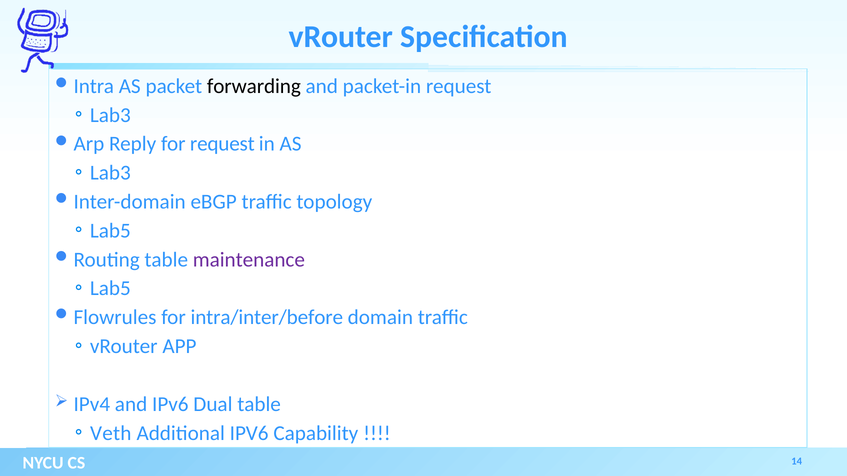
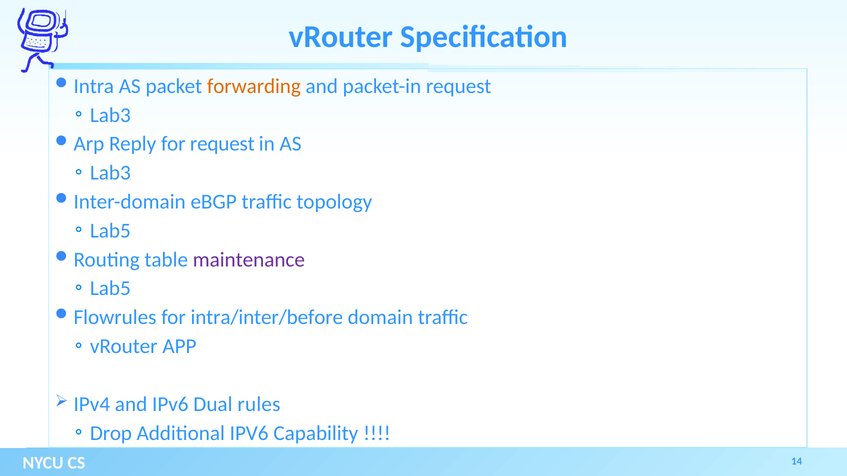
forwarding colour: black -> orange
Dual table: table -> rules
Veth: Veth -> Drop
